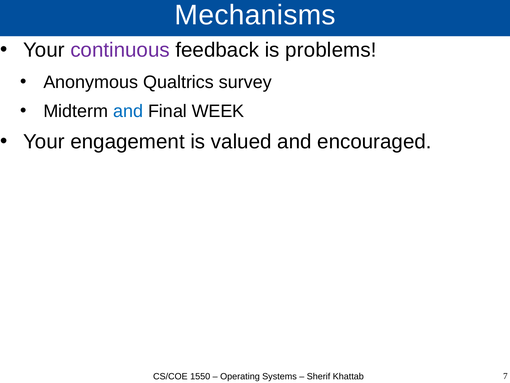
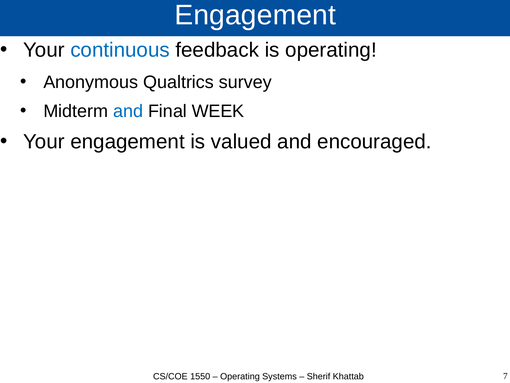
Mechanisms at (255, 15): Mechanisms -> Engagement
continuous colour: purple -> blue
is problems: problems -> operating
